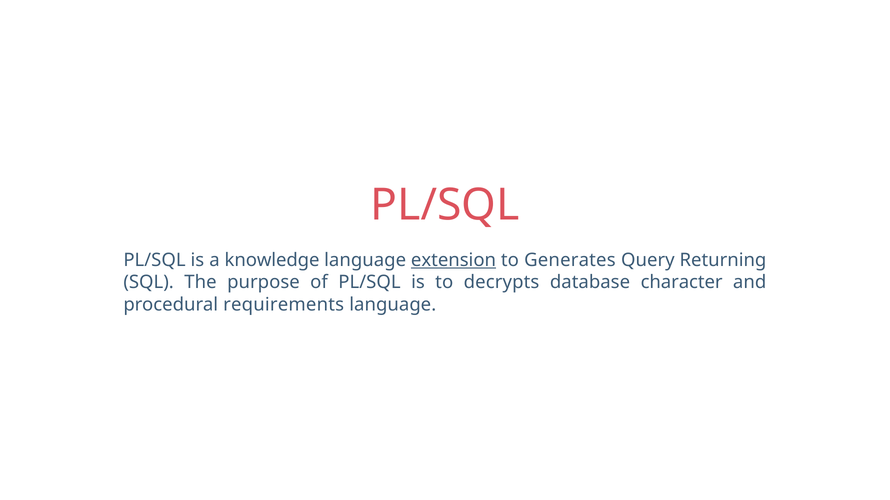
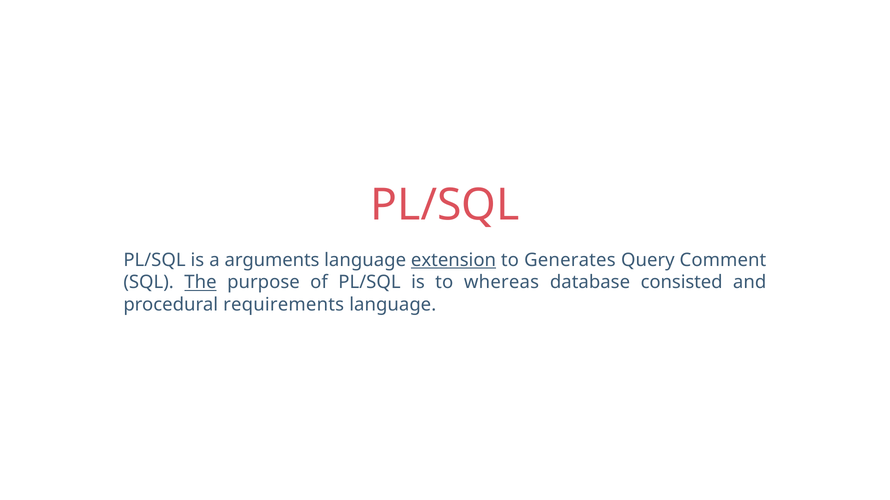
knowledge: knowledge -> arguments
Returning: Returning -> Comment
The underline: none -> present
decrypts: decrypts -> whereas
character: character -> consisted
